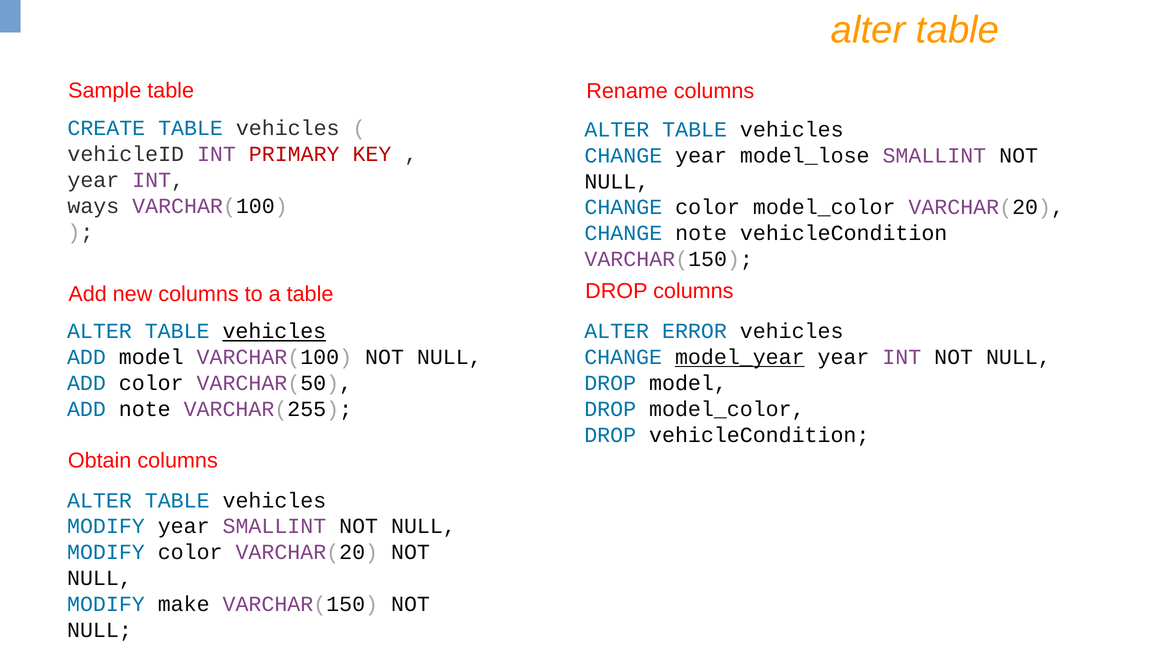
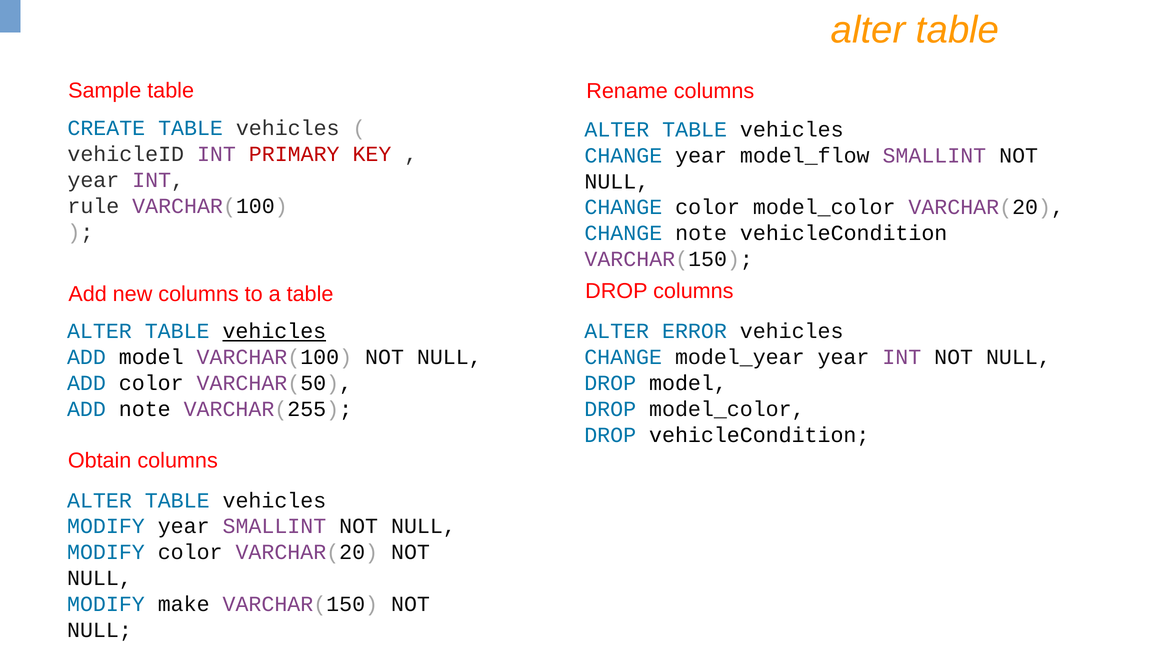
model_lose: model_lose -> model_flow
ways: ways -> rule
model_year underline: present -> none
